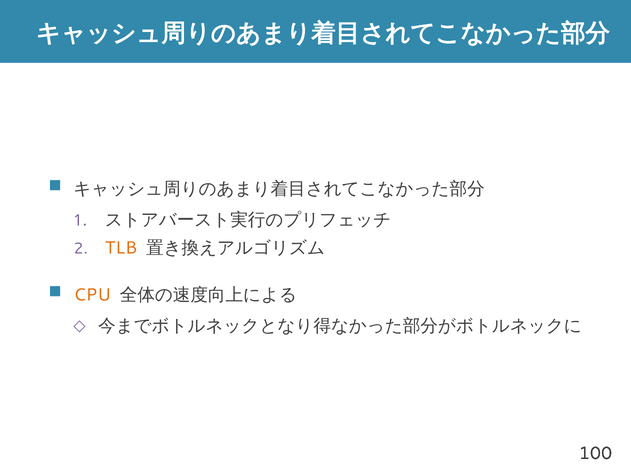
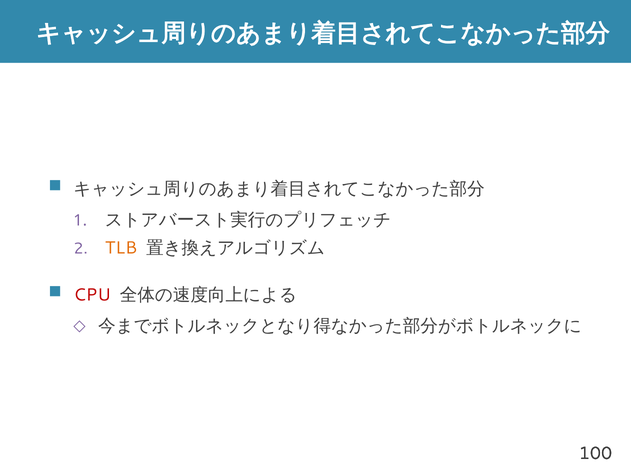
CPU colour: orange -> red
